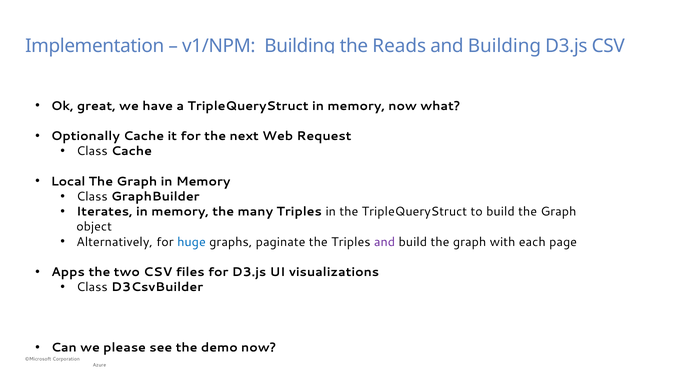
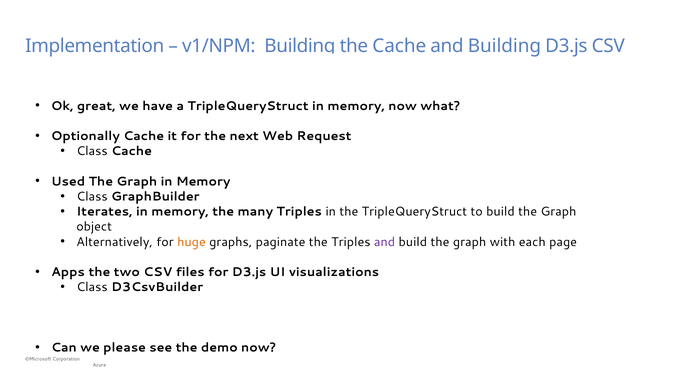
Reads at (399, 46): Reads -> Cache
Local: Local -> Used
huge colour: blue -> orange
